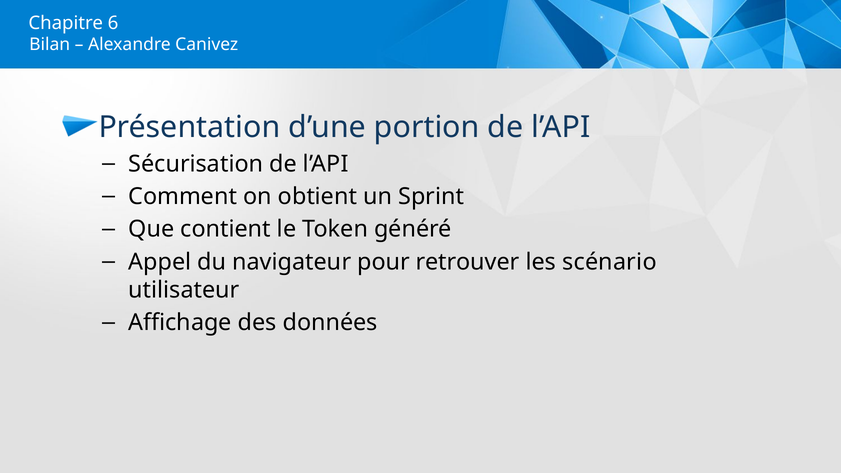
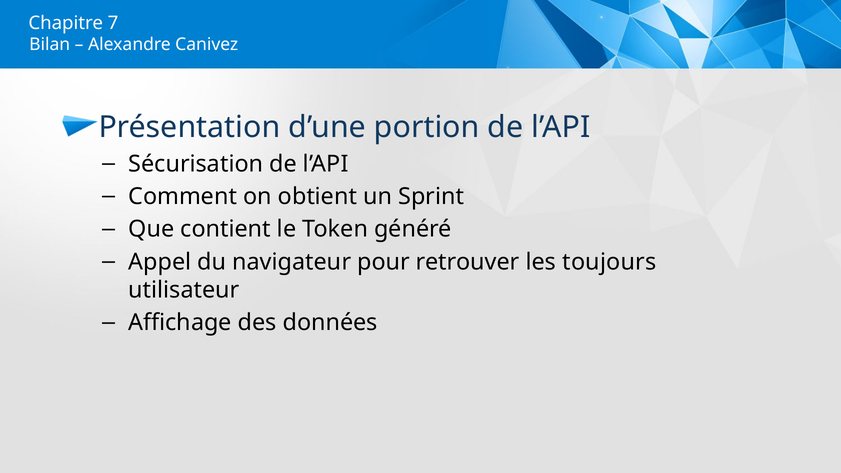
6: 6 -> 7
scénario: scénario -> toujours
